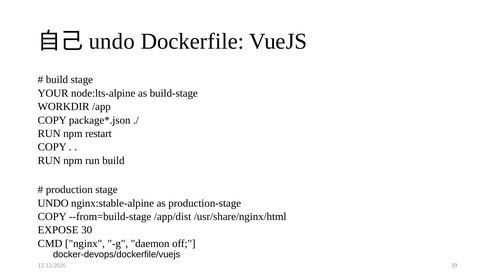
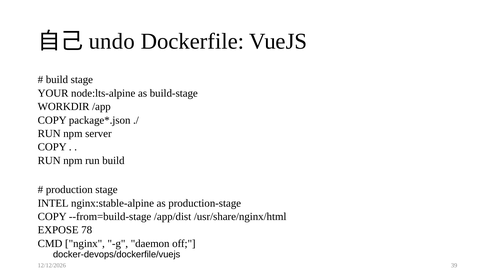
restart: restart -> server
UNDO at (53, 204): UNDO -> INTEL
30: 30 -> 78
